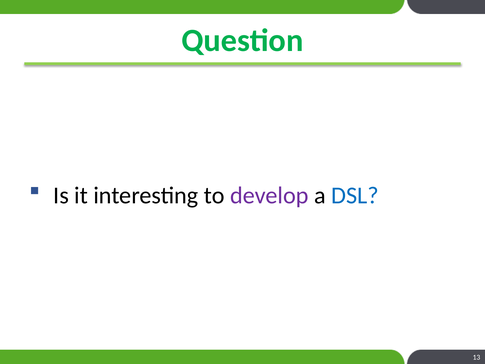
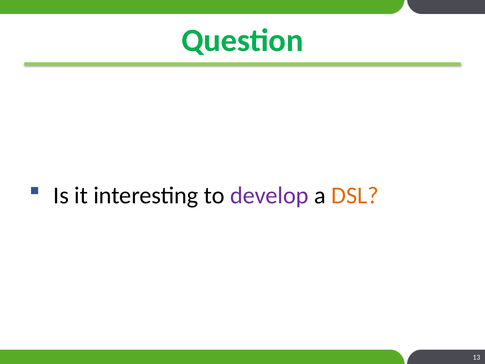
DSL colour: blue -> orange
